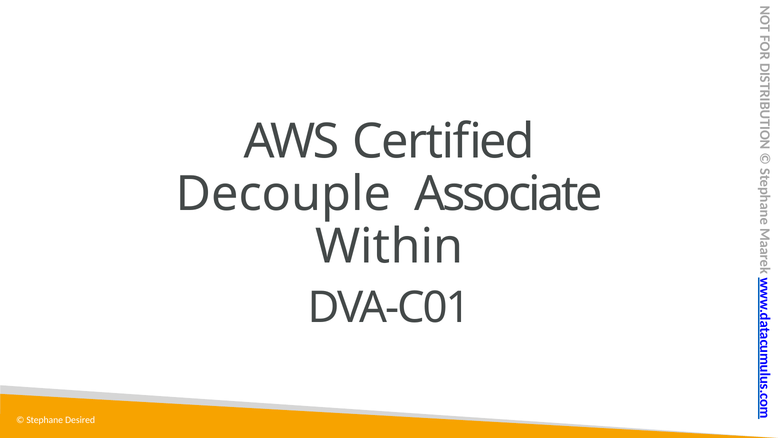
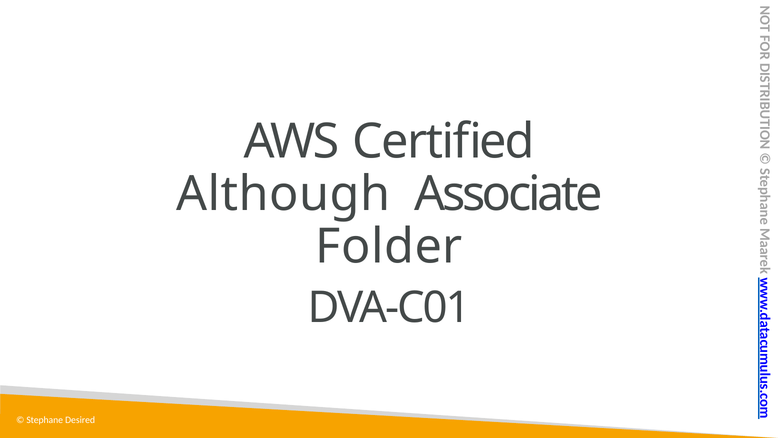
Decouple: Decouple -> Although
Within: Within -> Folder
